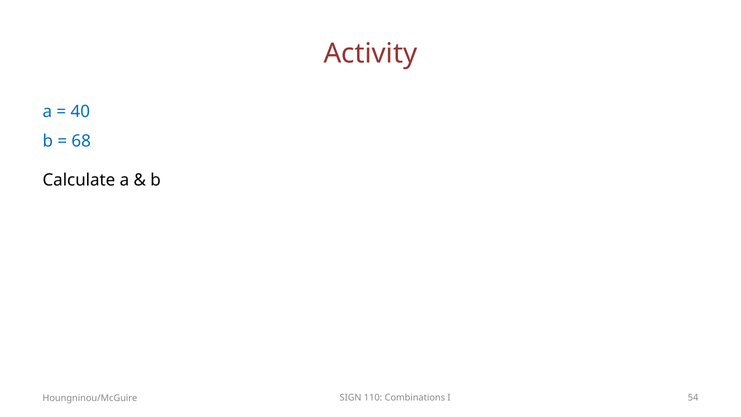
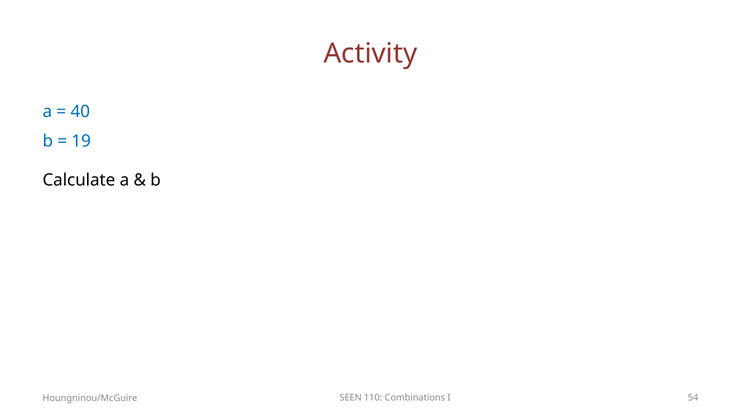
68: 68 -> 19
SIGN: SIGN -> SEEN
